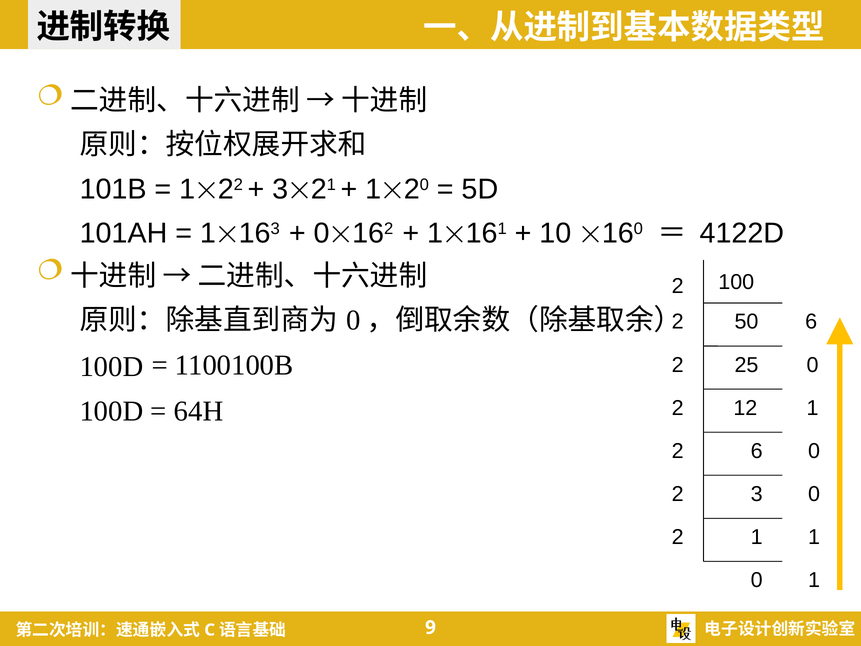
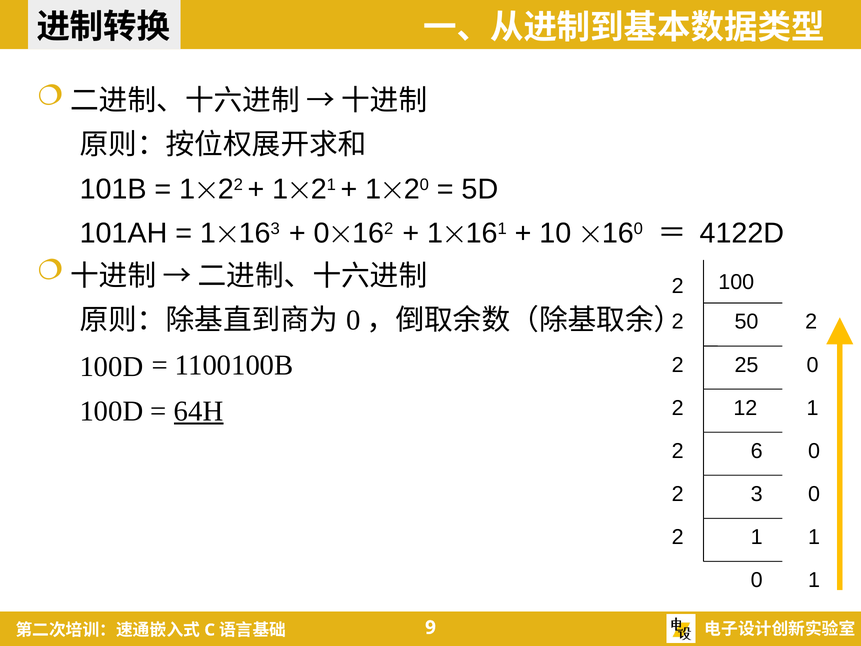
3 at (280, 189): 3 -> 1
50 6: 6 -> 2
64H underline: none -> present
